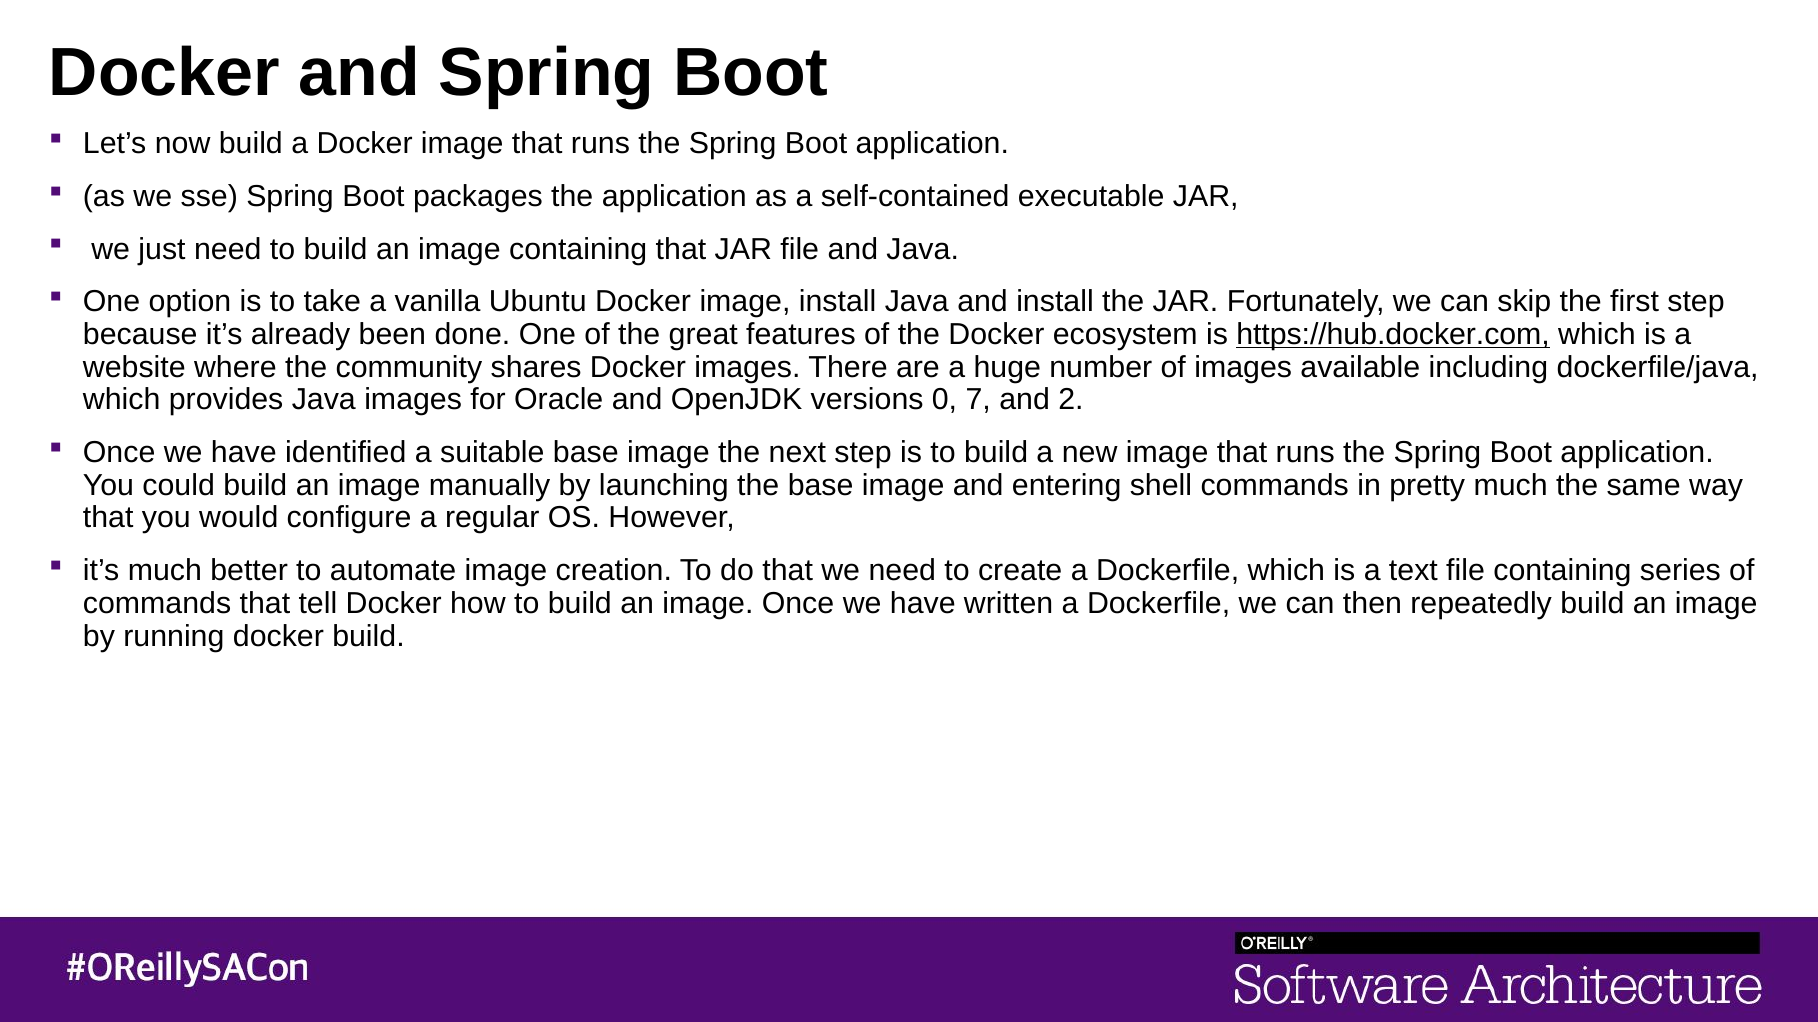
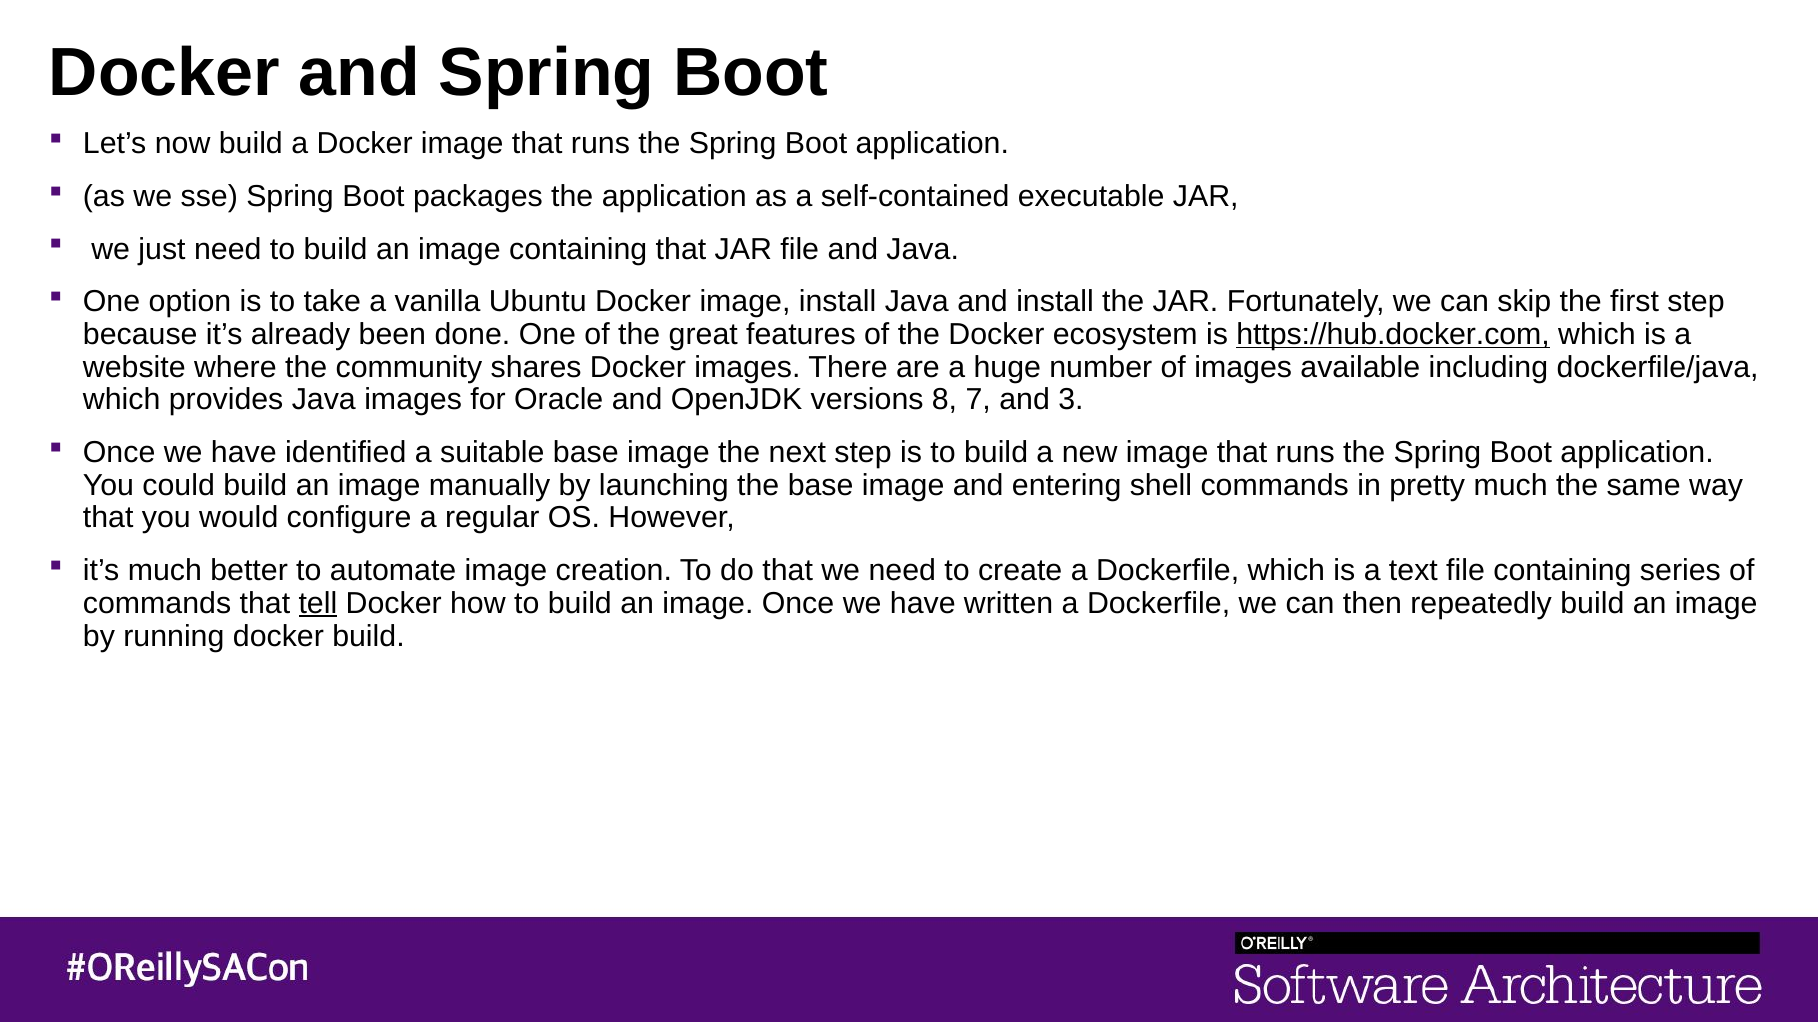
0: 0 -> 8
2: 2 -> 3
tell underline: none -> present
